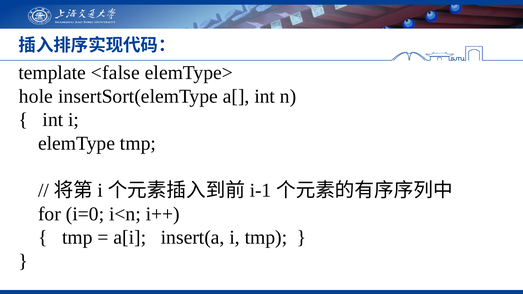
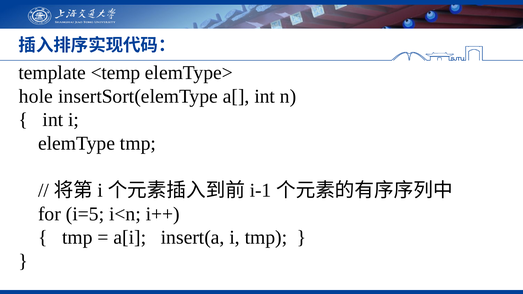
<false: <false -> <temp
i=0: i=0 -> i=5
